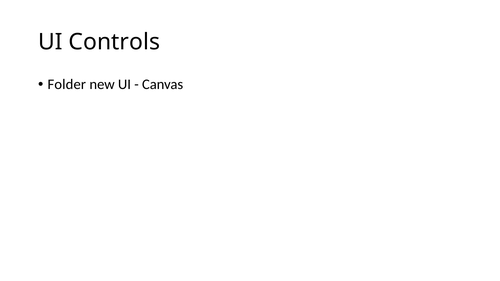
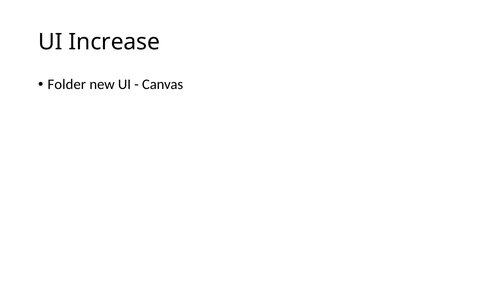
Controls: Controls -> Increase
